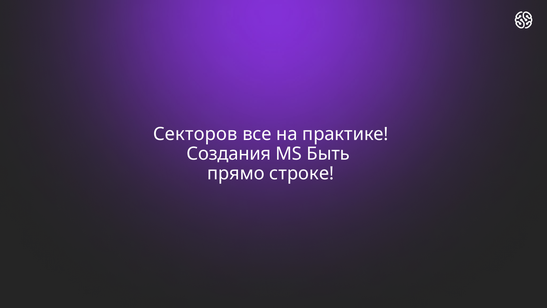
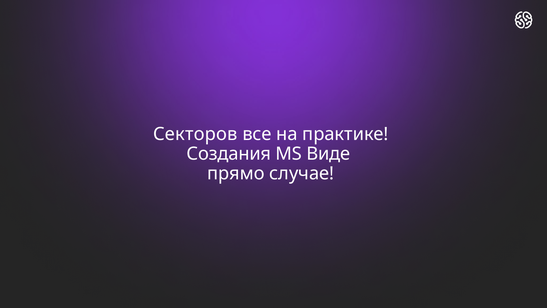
Быть: Быть -> Виде
строке: строке -> случае
